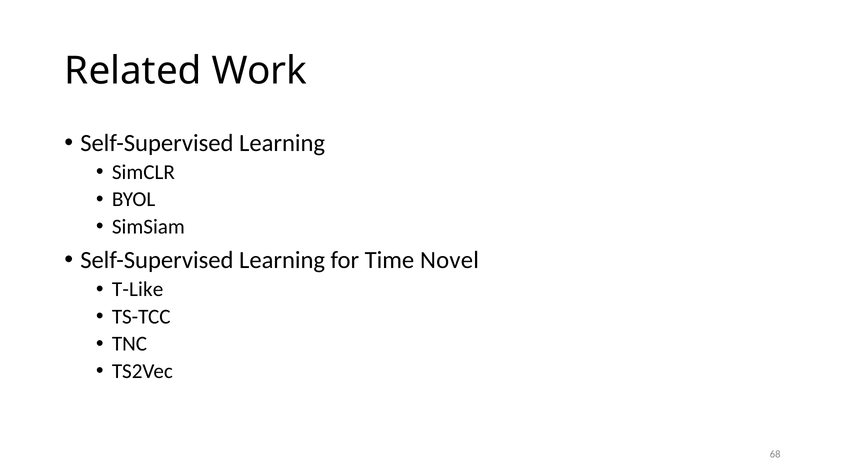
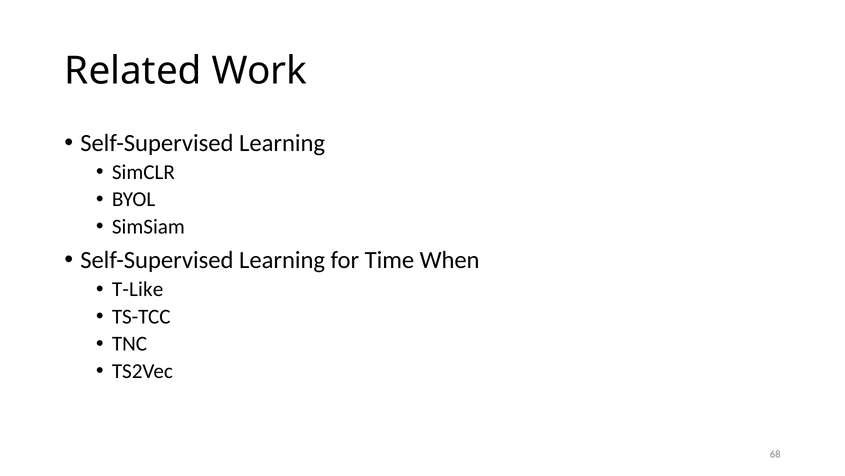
Novel: Novel -> When
